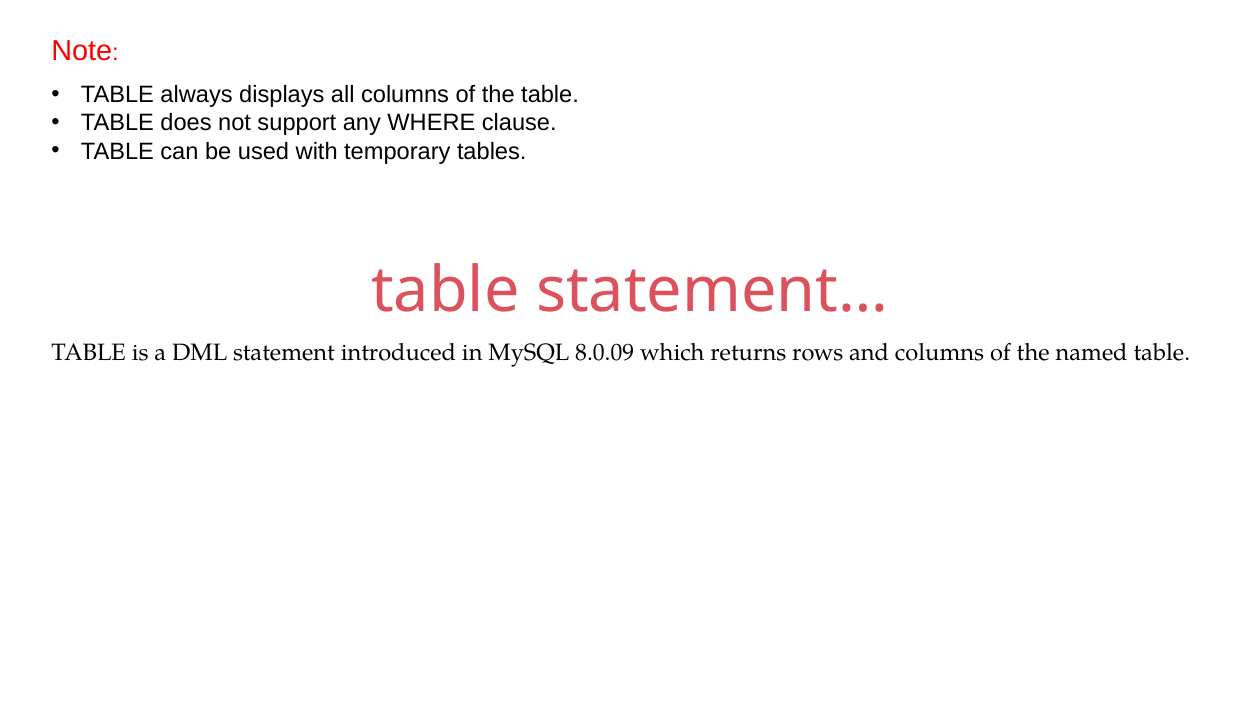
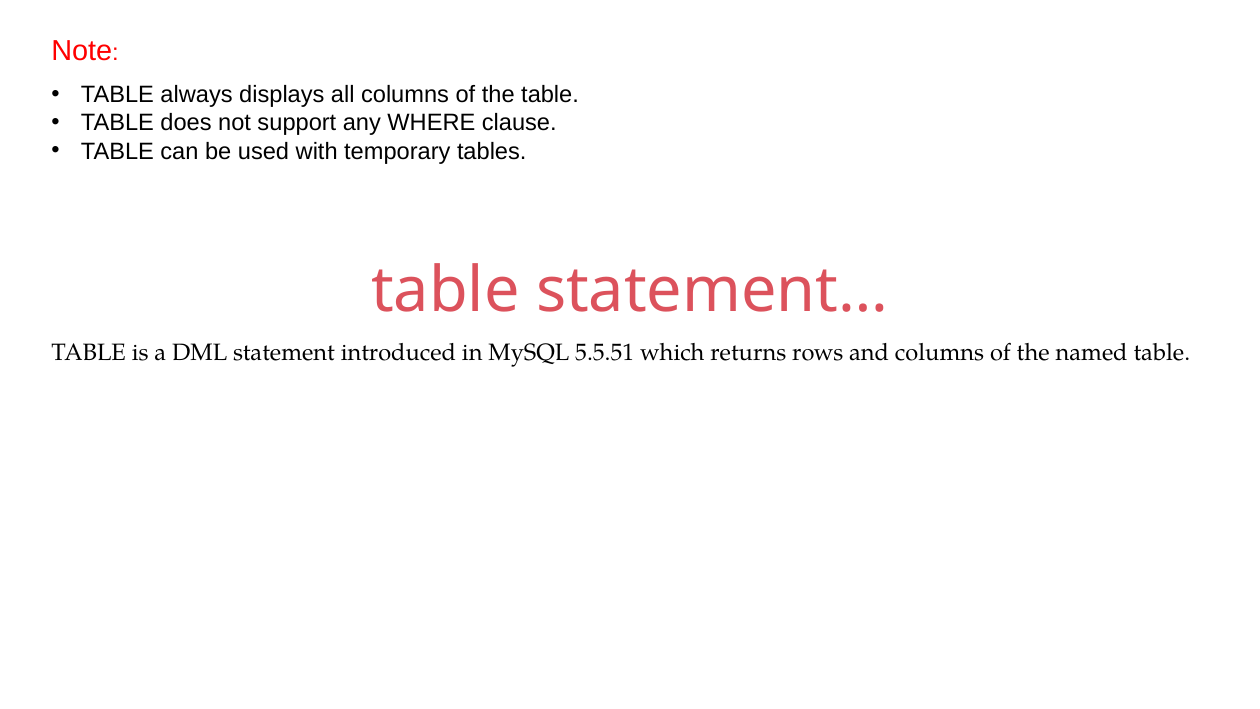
8.0.09: 8.0.09 -> 5.5.51
